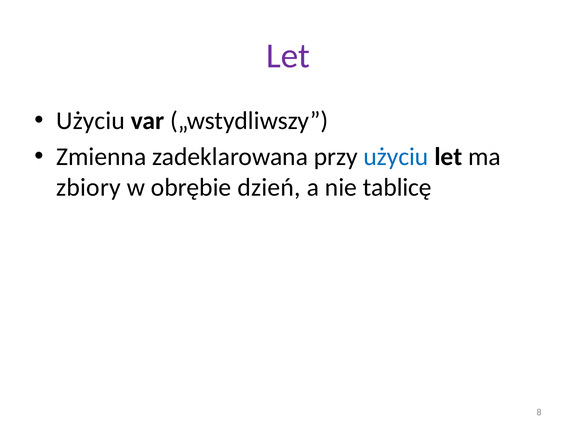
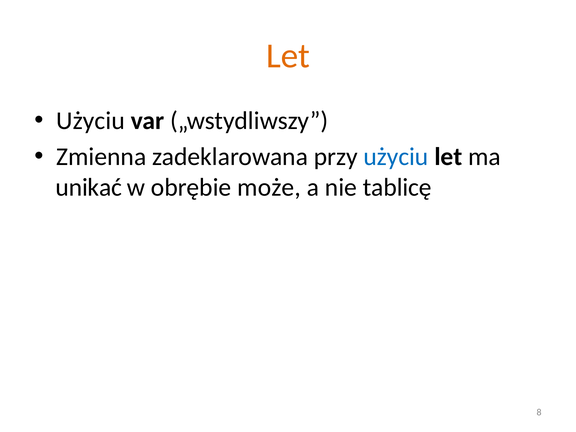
Let at (288, 56) colour: purple -> orange
zbiory: zbiory -> unikać
dzień: dzień -> może
